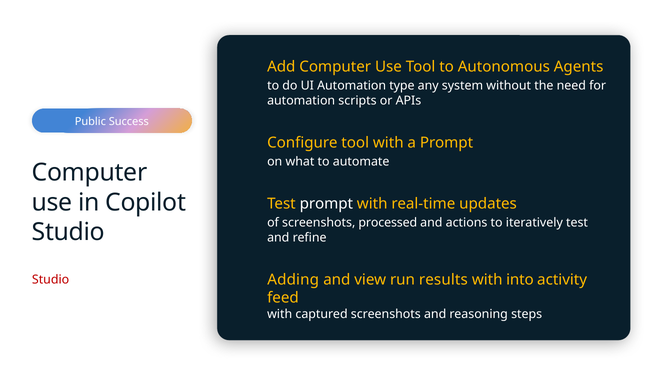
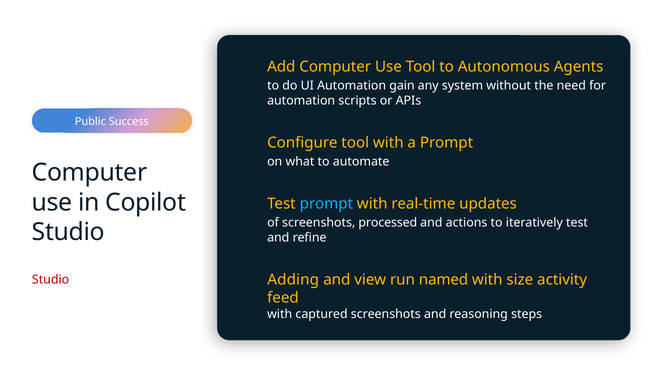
type: type -> gain
prompt at (326, 204) colour: white -> light blue
results: results -> named
into: into -> size
